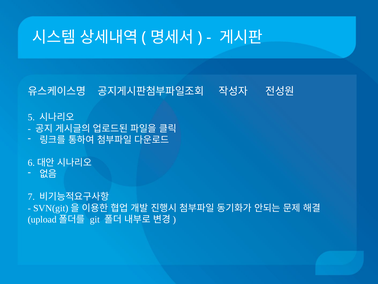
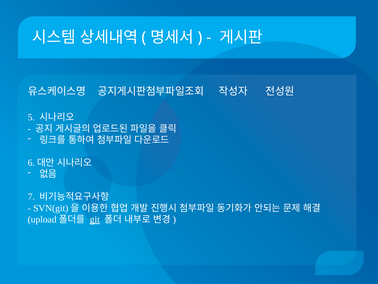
git underline: none -> present
